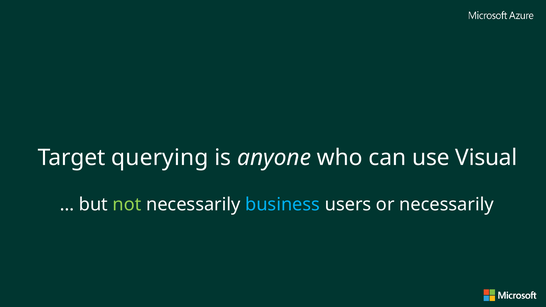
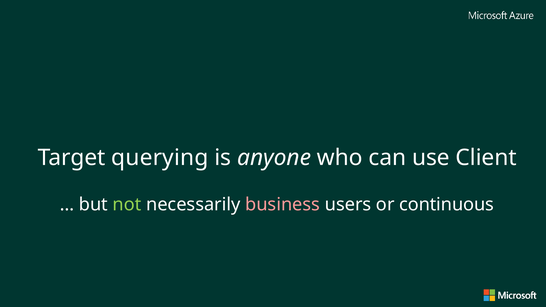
Visual: Visual -> Client
business colour: light blue -> pink
or necessarily: necessarily -> continuous
